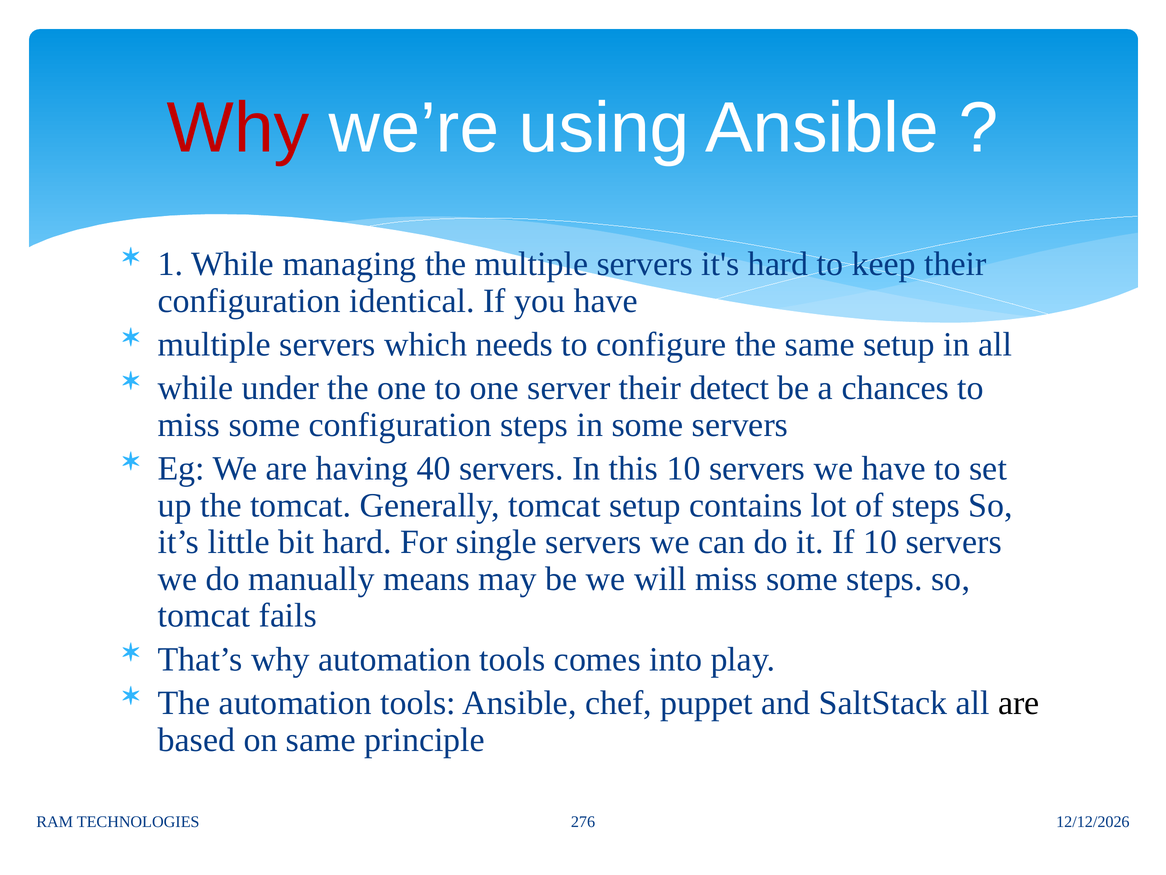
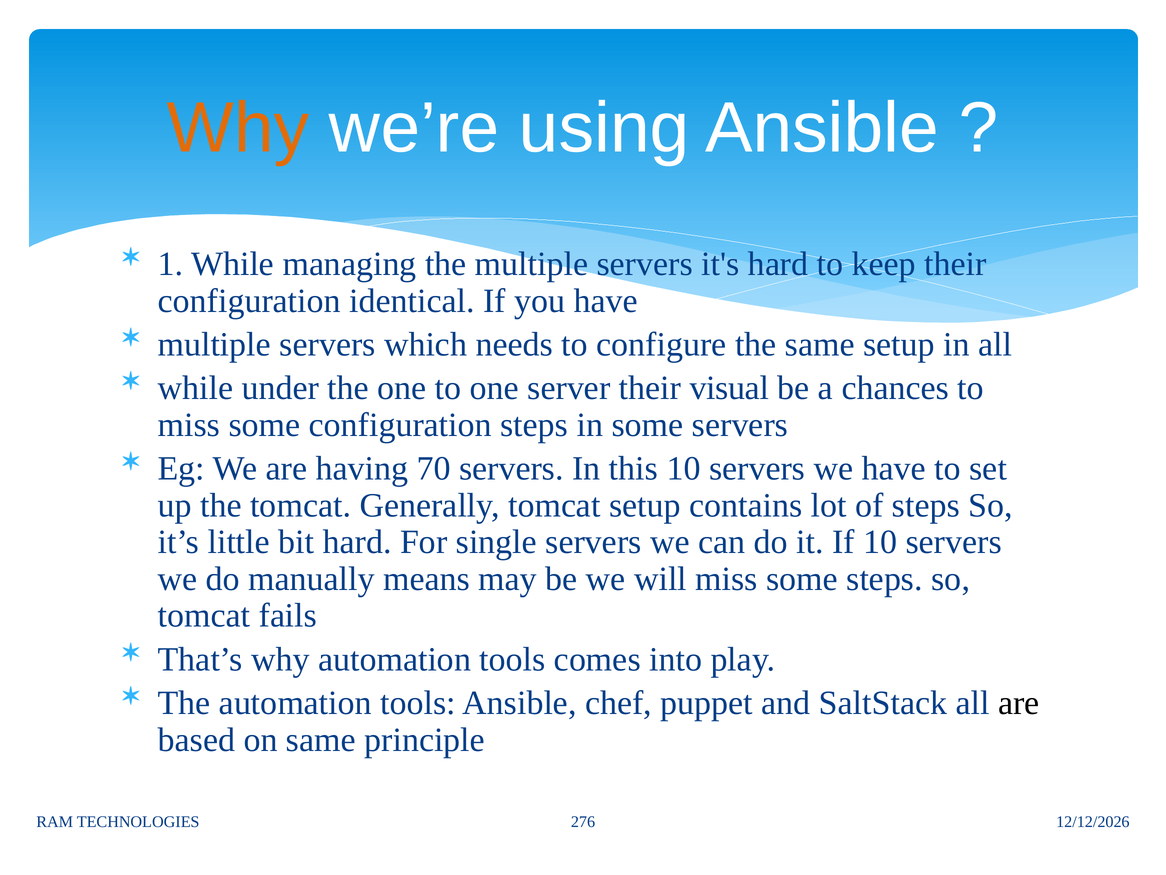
Why at (238, 128) colour: red -> orange
detect: detect -> visual
40: 40 -> 70
